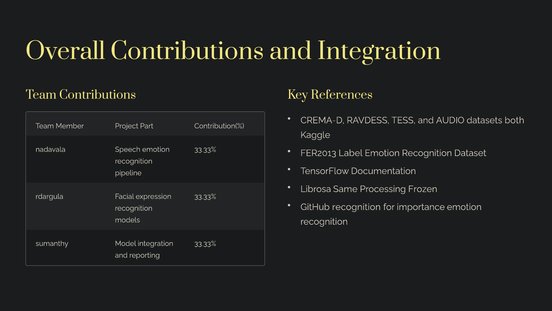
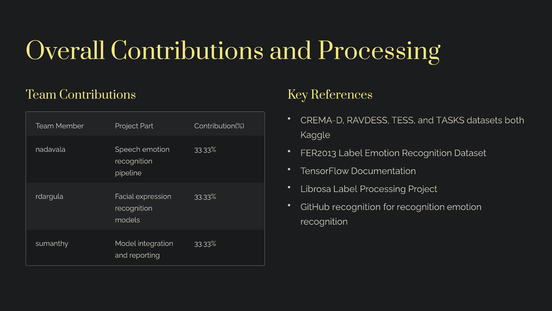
and Integration: Integration -> Processing
AUDIO: AUDIO -> TASKS
Librosa Same: Same -> Label
Processing Frozen: Frozen -> Project
for importance: importance -> recognition
